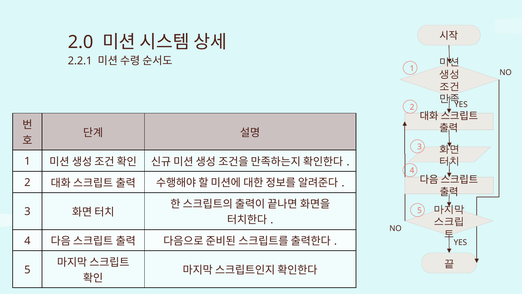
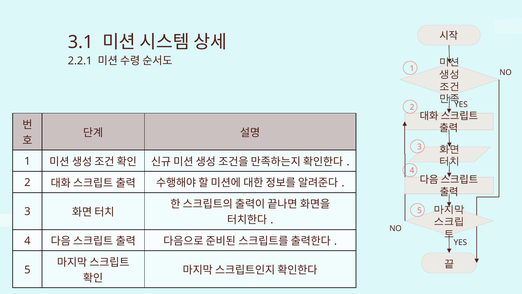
2.0: 2.0 -> 3.1
